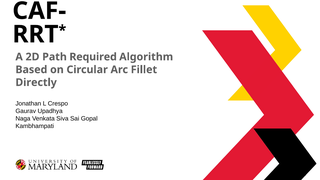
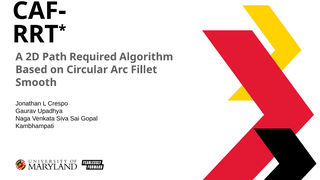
Directly: Directly -> Smooth
